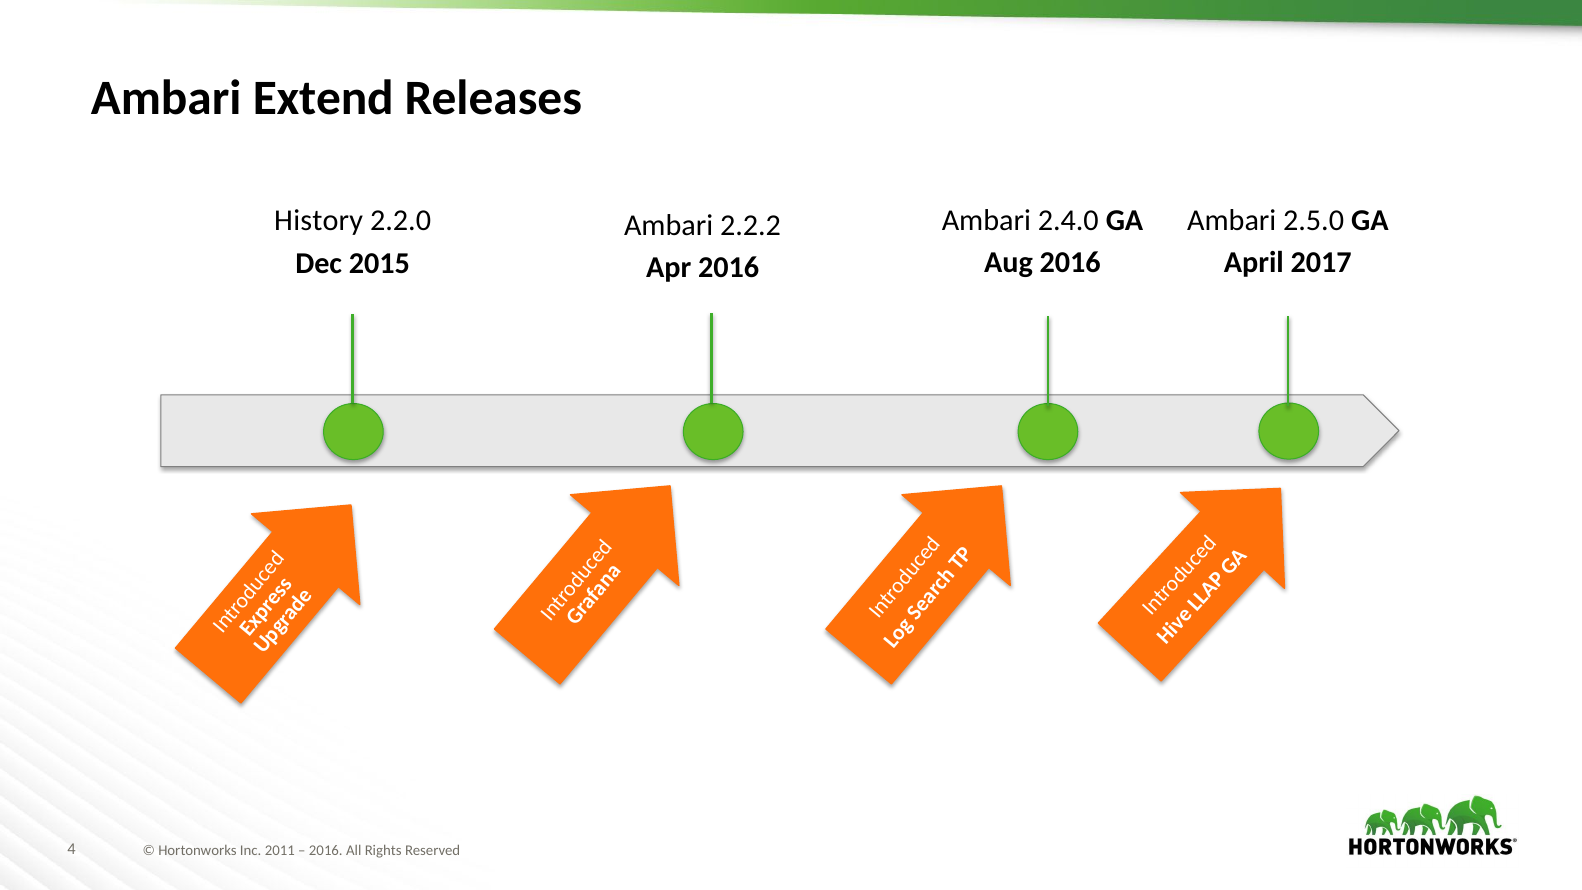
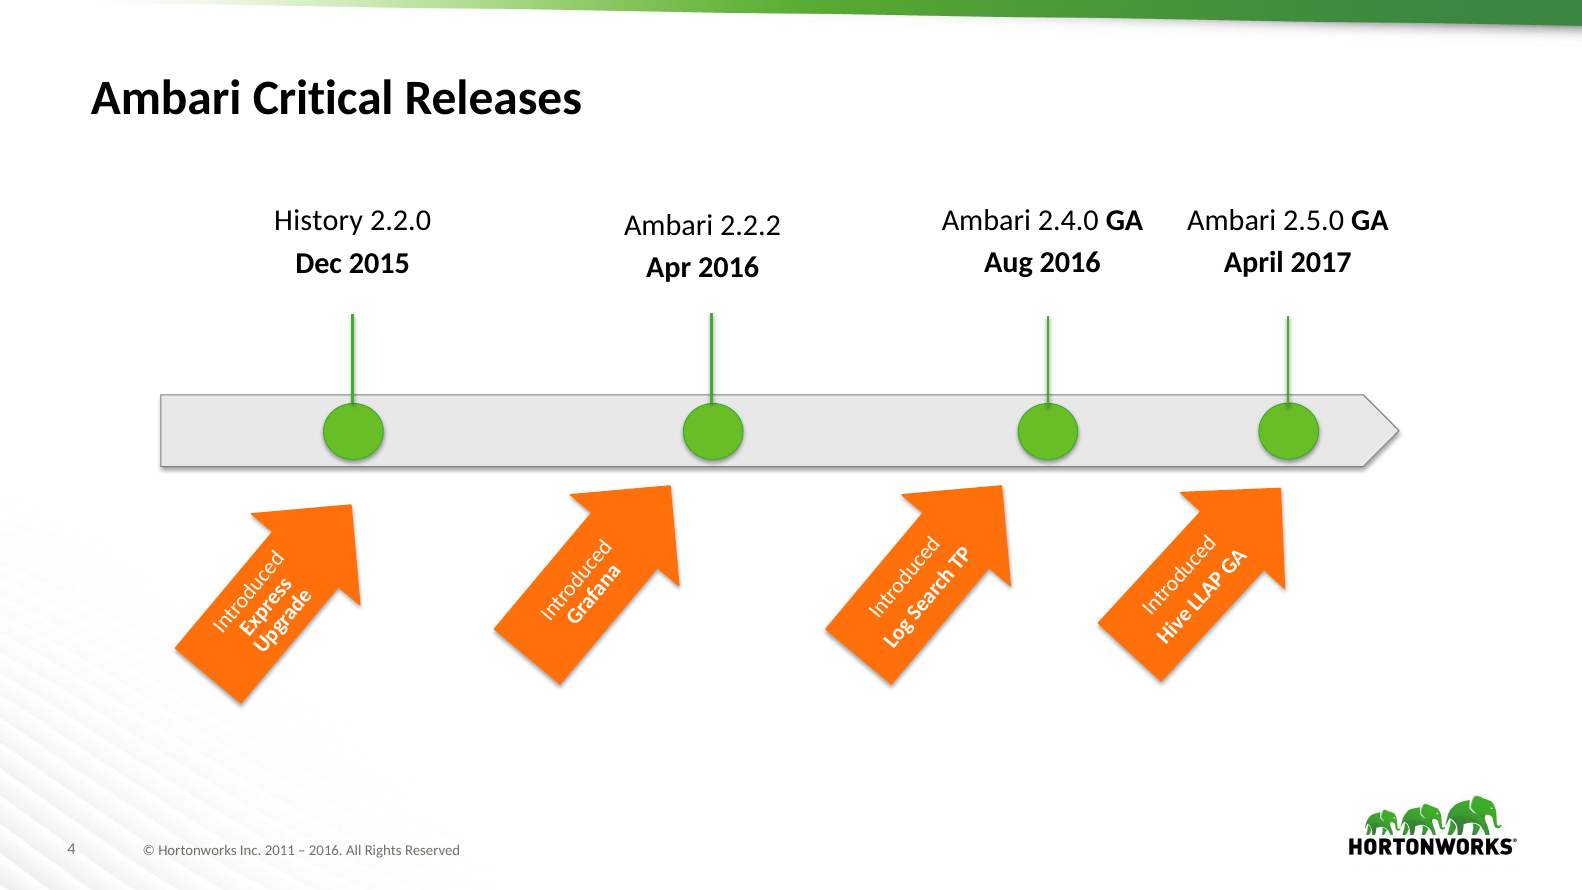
Extend: Extend -> Critical
